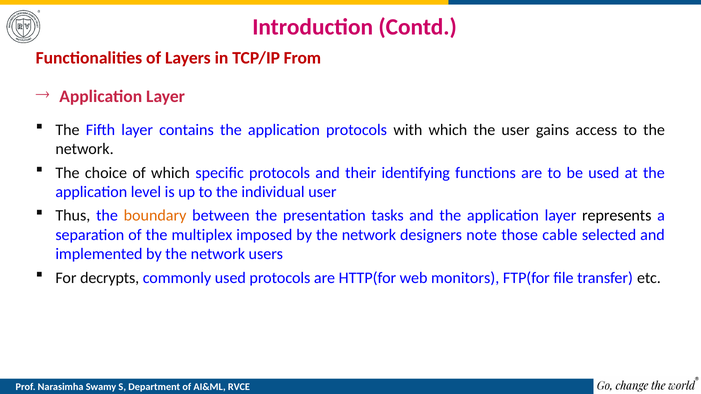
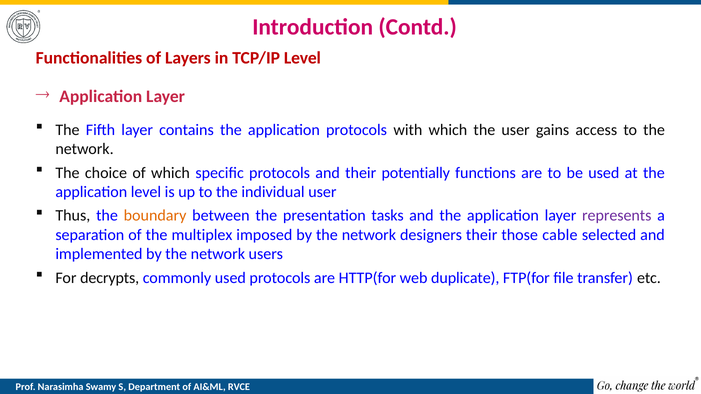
TCP/IP From: From -> Level
identifying: identifying -> potentially
represents colour: black -> purple
designers note: note -> their
monitors: monitors -> duplicate
